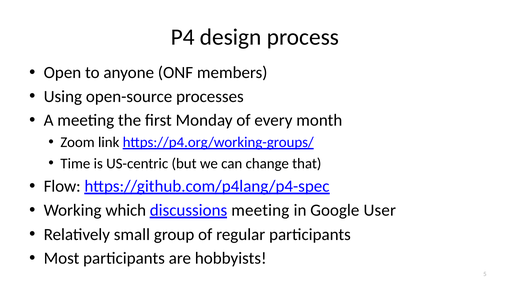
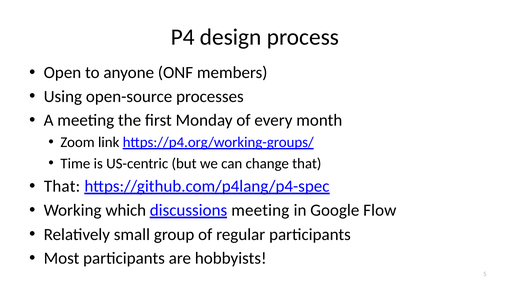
Flow at (62, 186): Flow -> That
User: User -> Flow
